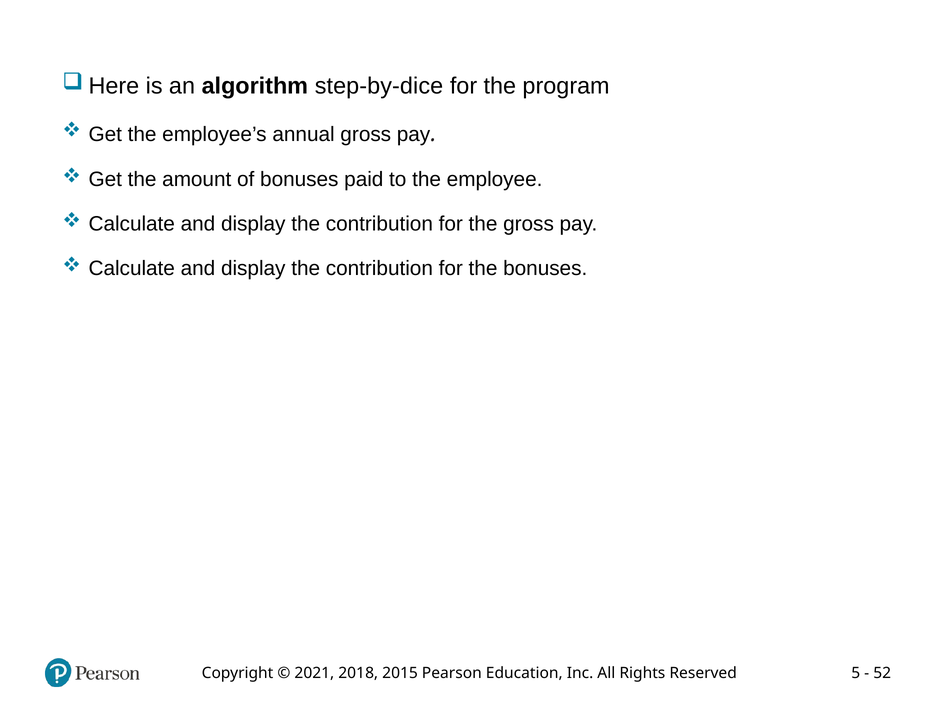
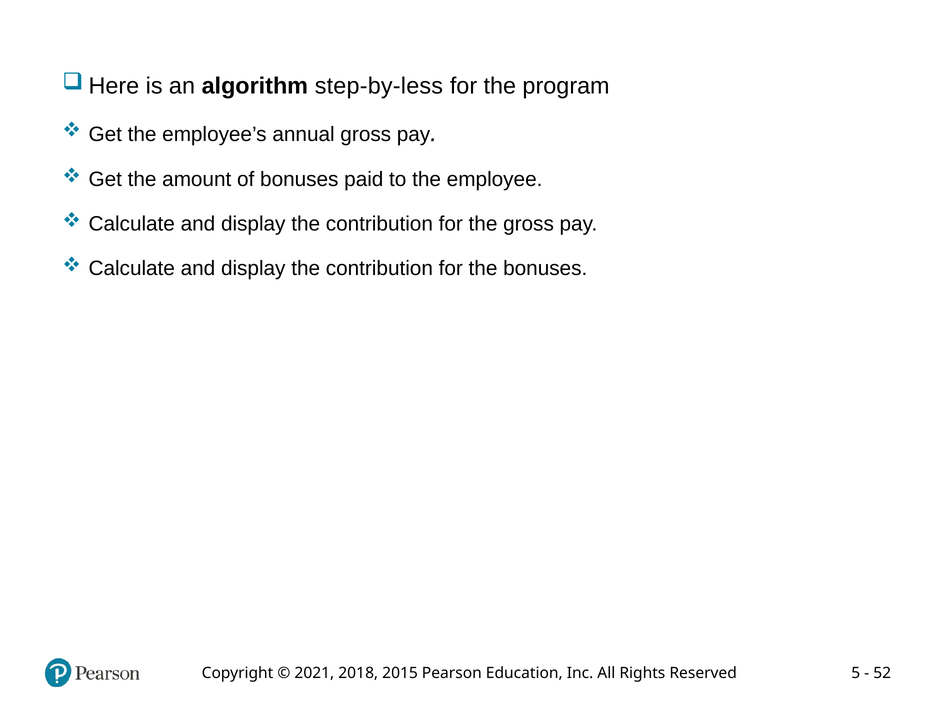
step-by-dice: step-by-dice -> step-by-less
